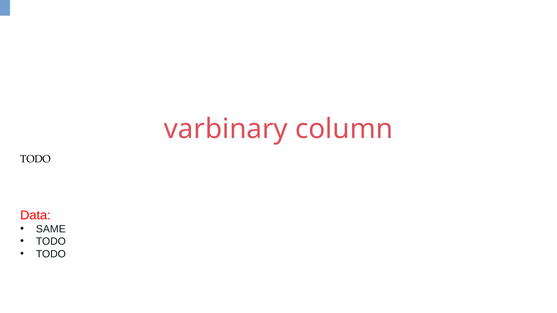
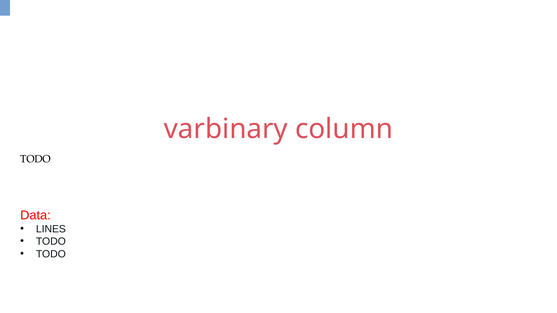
SAME: SAME -> LINES
